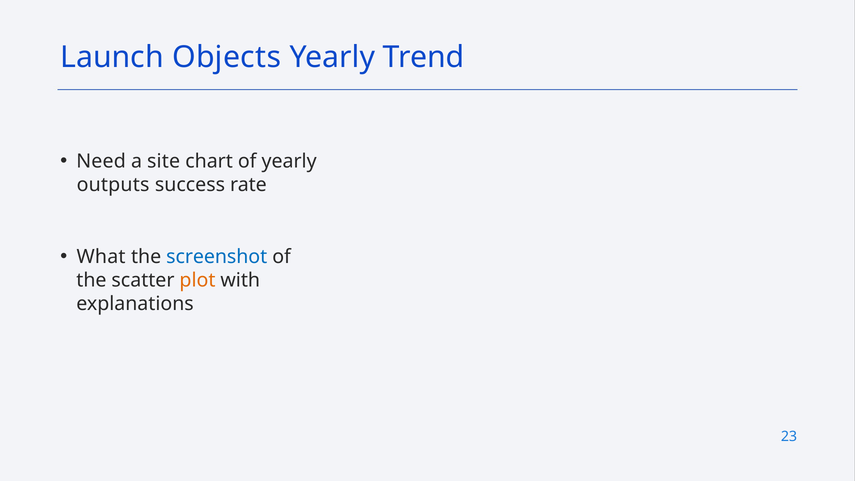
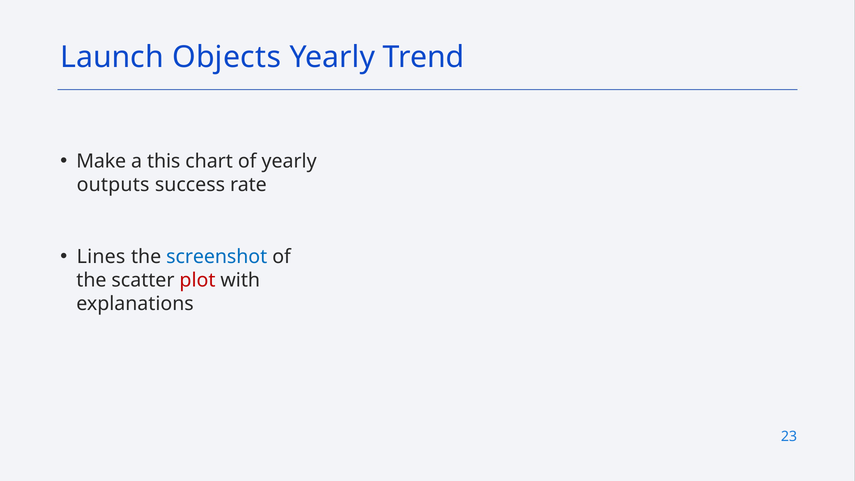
Need: Need -> Make
site: site -> this
What: What -> Lines
plot colour: orange -> red
